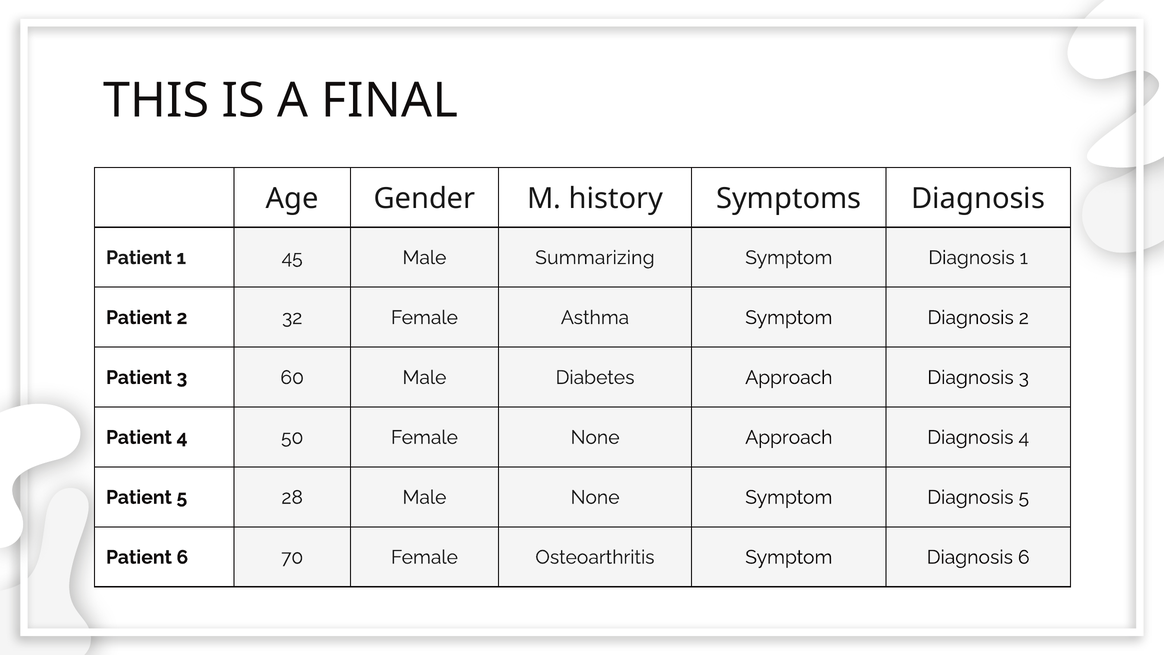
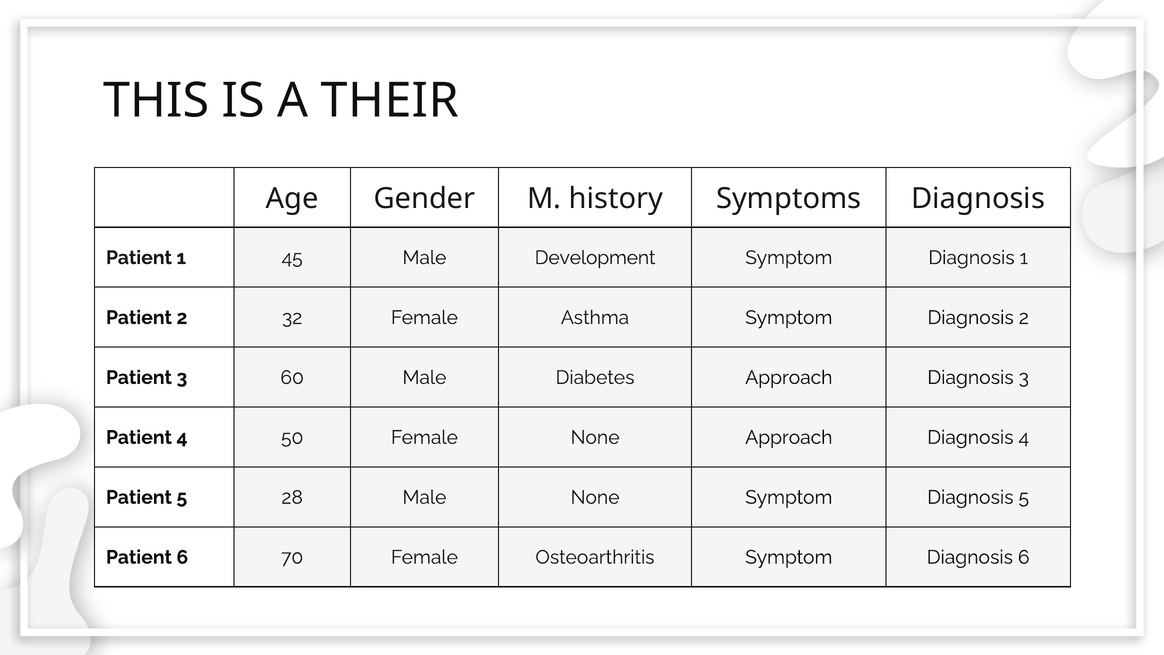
FINAL: FINAL -> THEIR
Summarizing: Summarizing -> Development
